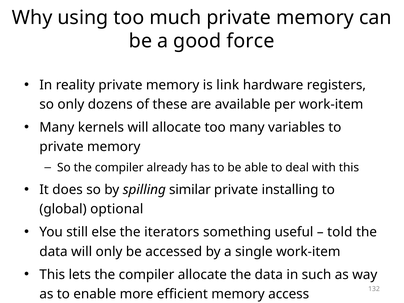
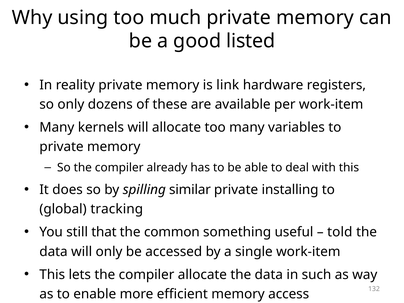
force: force -> listed
optional: optional -> tracking
else: else -> that
iterators: iterators -> common
